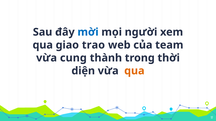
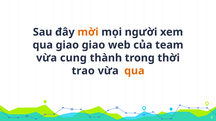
mời colour: blue -> orange
giao trao: trao -> giao
diện: diện -> trao
